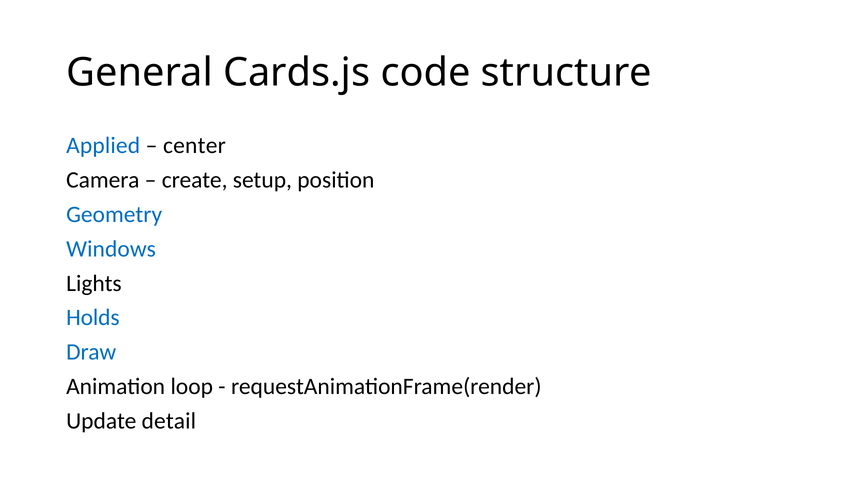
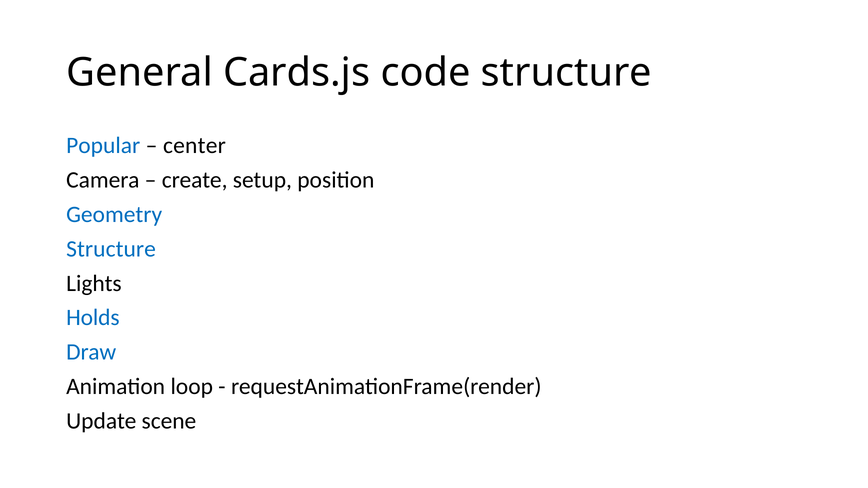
Applied: Applied -> Popular
Windows at (111, 249): Windows -> Structure
detail: detail -> scene
